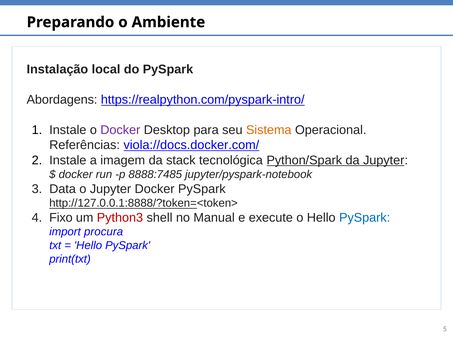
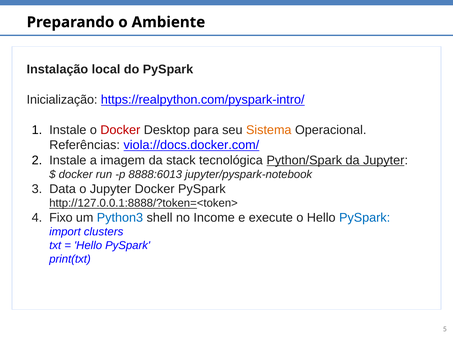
Abordagens: Abordagens -> Inicialização
Docker at (120, 130) colour: purple -> red
8888:7485: 8888:7485 -> 8888:6013
Python3 colour: red -> blue
Manual: Manual -> Income
procura: procura -> clusters
